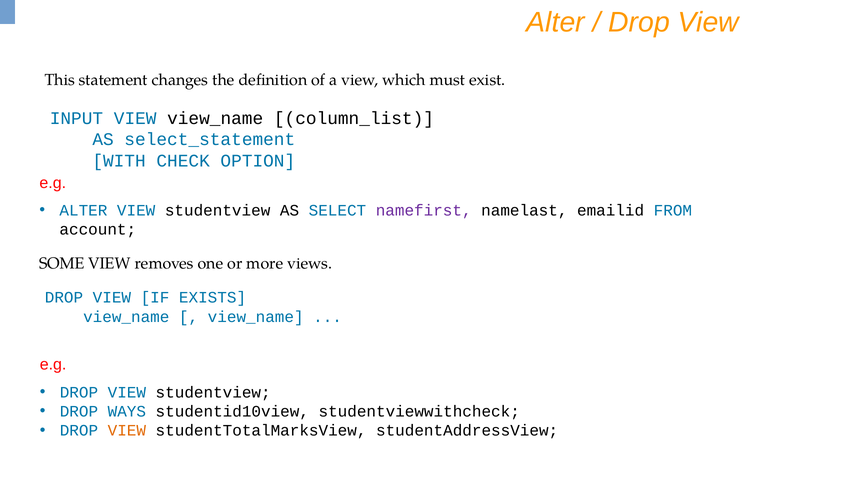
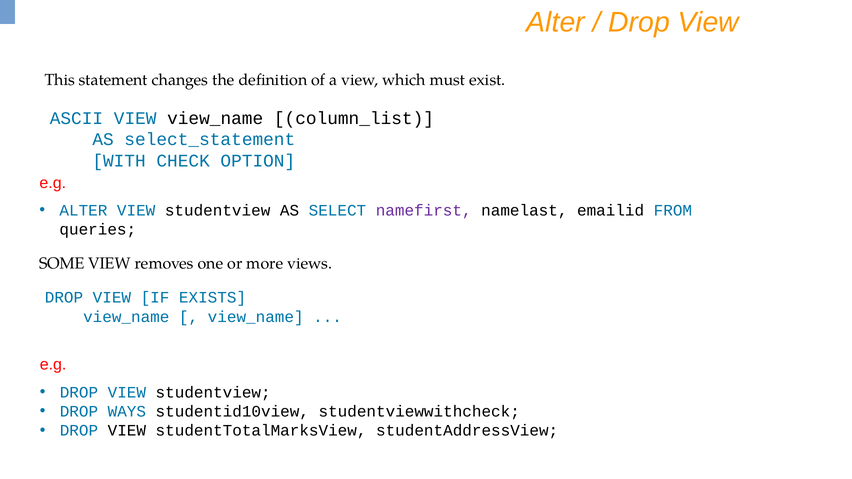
INPUT: INPUT -> ASCII
account: account -> queries
VIEW at (127, 431) colour: orange -> black
